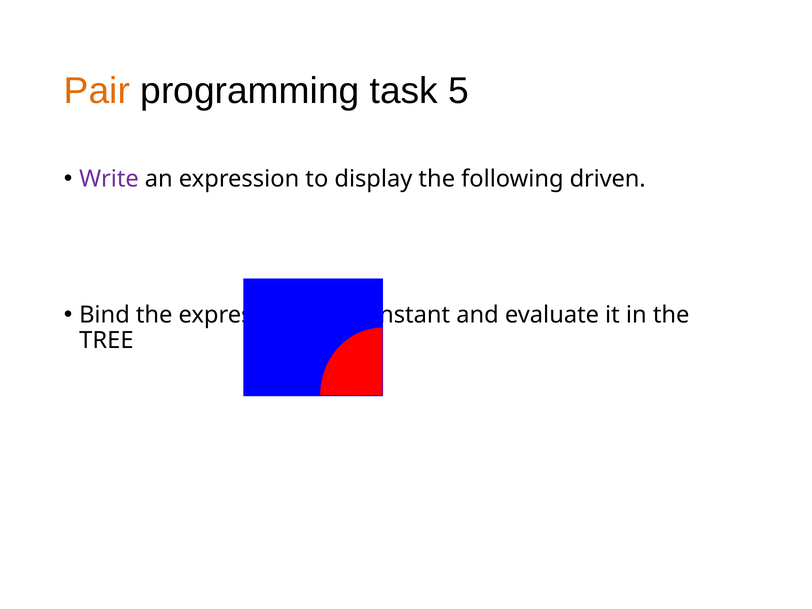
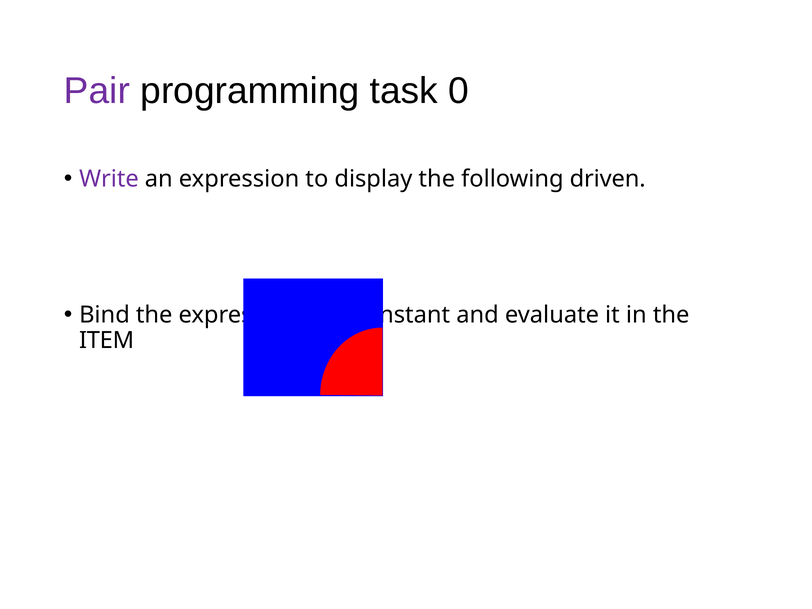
Pair colour: orange -> purple
5: 5 -> 0
TREE: TREE -> ITEM
